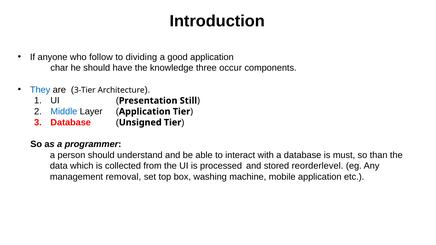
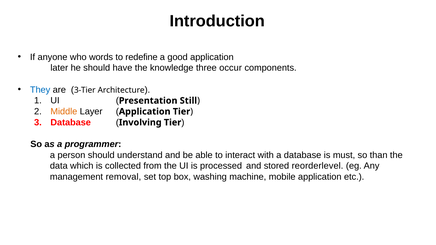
follow: follow -> words
dividing: dividing -> redefine
char: char -> later
Middle colour: blue -> orange
Unsigned: Unsigned -> Involving
